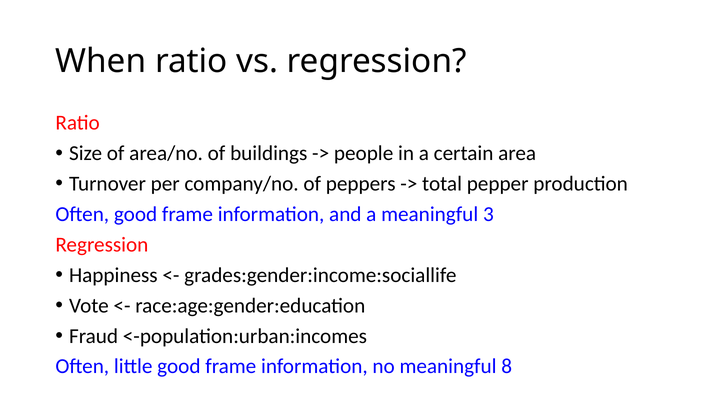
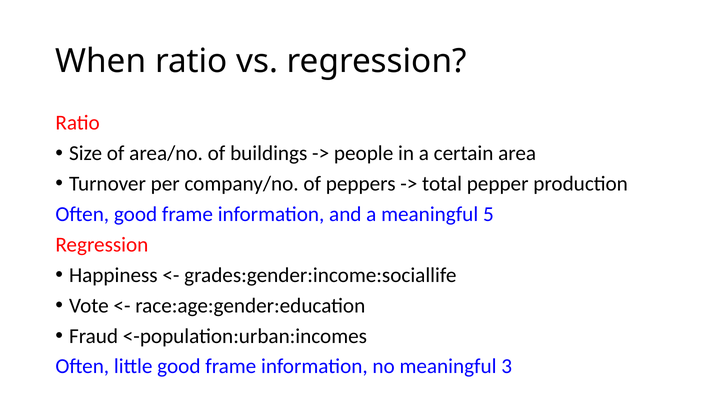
3: 3 -> 5
8: 8 -> 3
